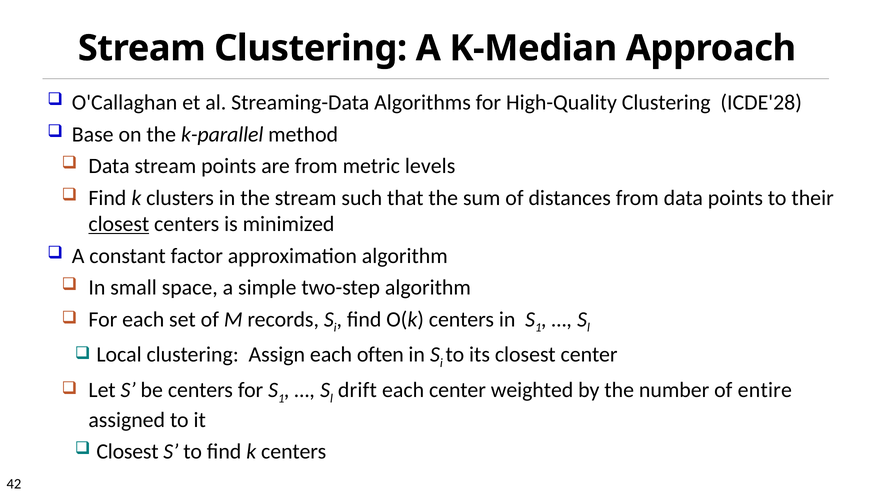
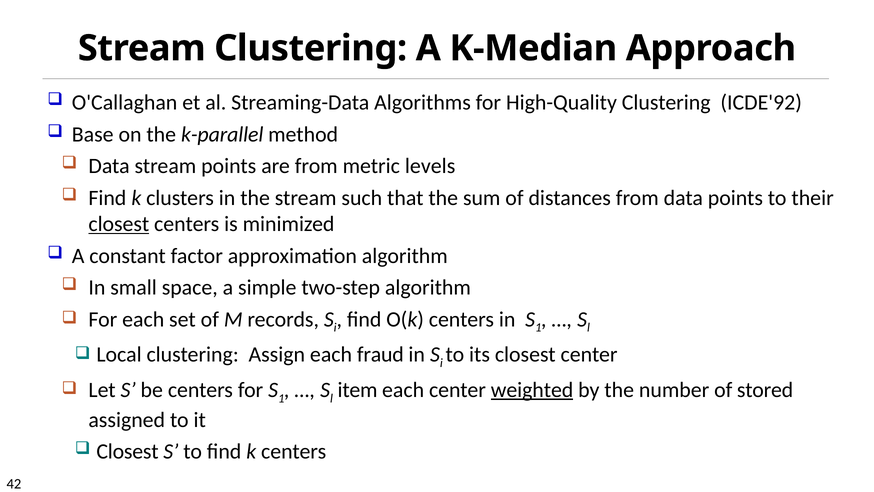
ICDE'28: ICDE'28 -> ICDE'92
often: often -> fraud
drift: drift -> item
weighted underline: none -> present
entire: entire -> stored
